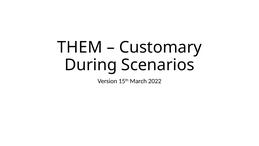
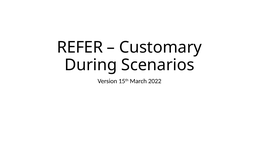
THEM: THEM -> REFER
